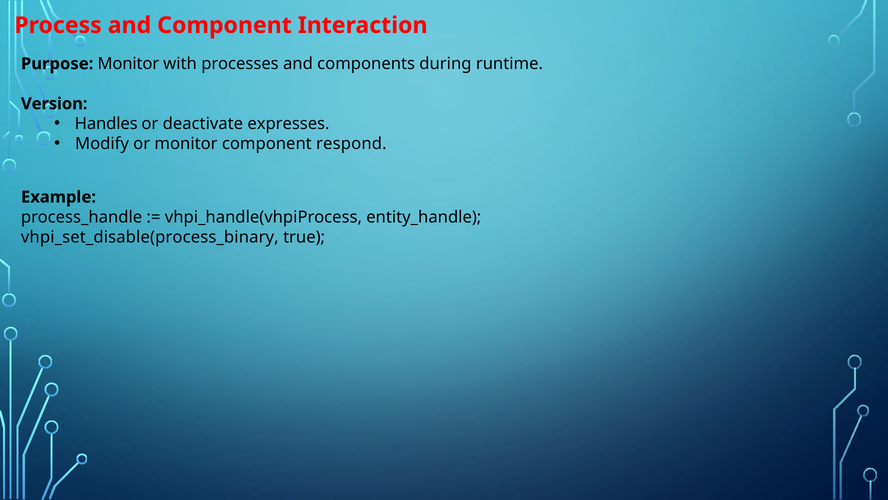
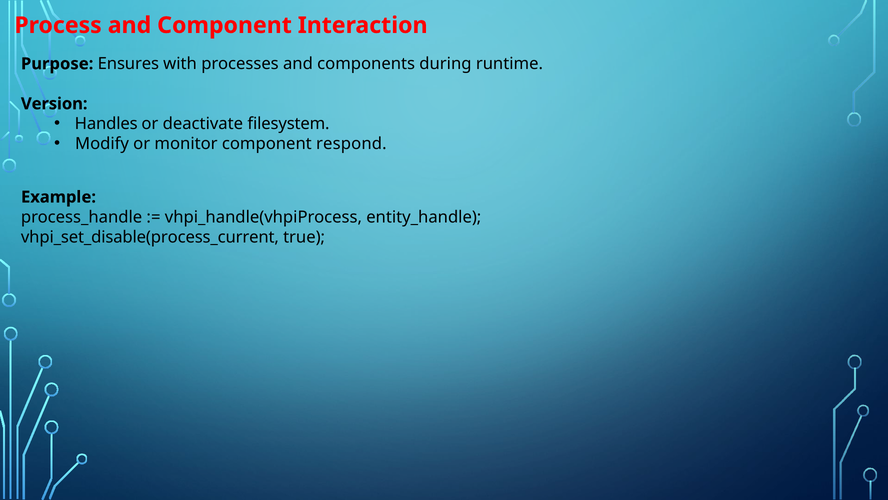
Purpose Monitor: Monitor -> Ensures
expresses: expresses -> filesystem
vhpi_set_disable(process_binary: vhpi_set_disable(process_binary -> vhpi_set_disable(process_current
